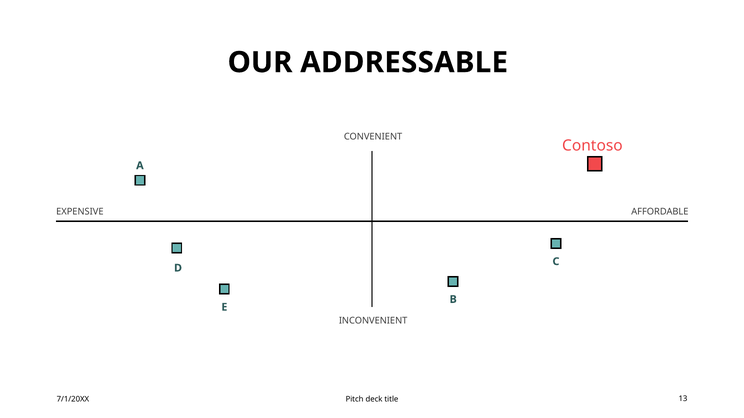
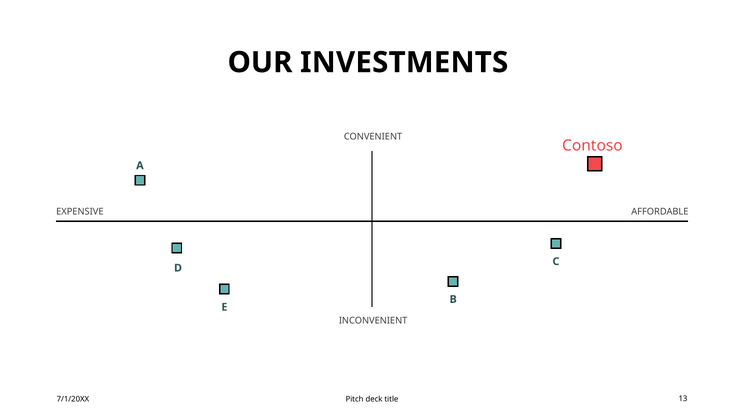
ADDRESSABLE: ADDRESSABLE -> INVESTMENTS
